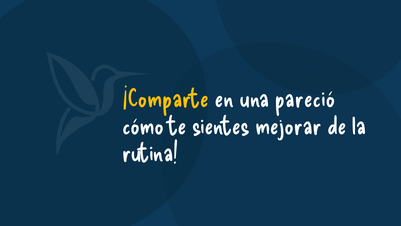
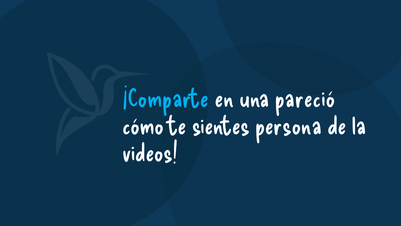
¡Comparte colour: yellow -> light blue
mejorar: mejorar -> persona
rutina: rutina -> videos
